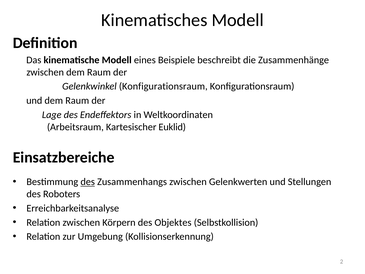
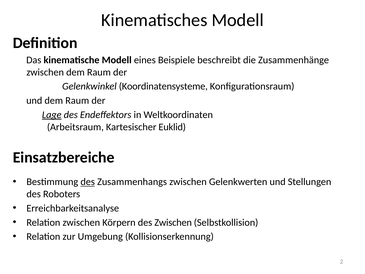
Gelenkwinkel Konfigurationsraum: Konfigurationsraum -> Koordinatensysteme
Lage underline: none -> present
des Objektes: Objektes -> Zwischen
